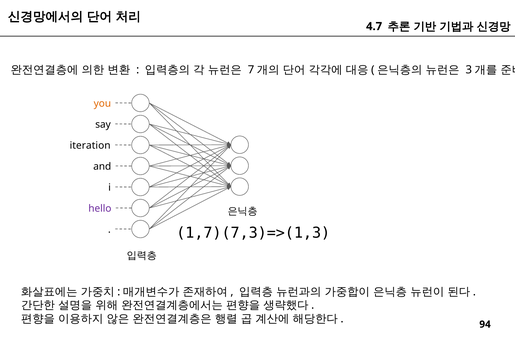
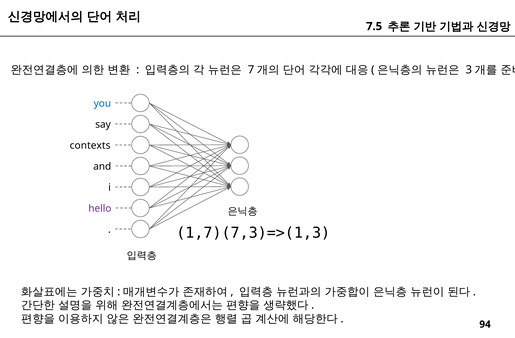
4.7: 4.7 -> 7.5
you colour: orange -> blue
iteration: iteration -> contexts
